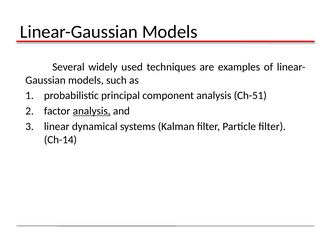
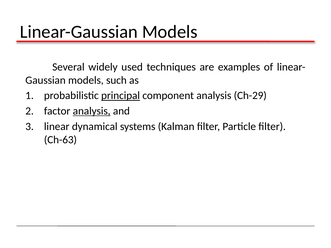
principal underline: none -> present
Ch-51: Ch-51 -> Ch-29
Ch-14: Ch-14 -> Ch-63
